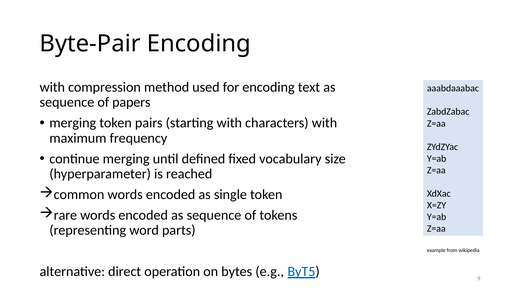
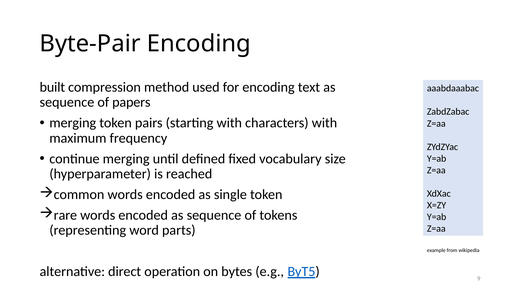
with at (52, 87): with -> built
